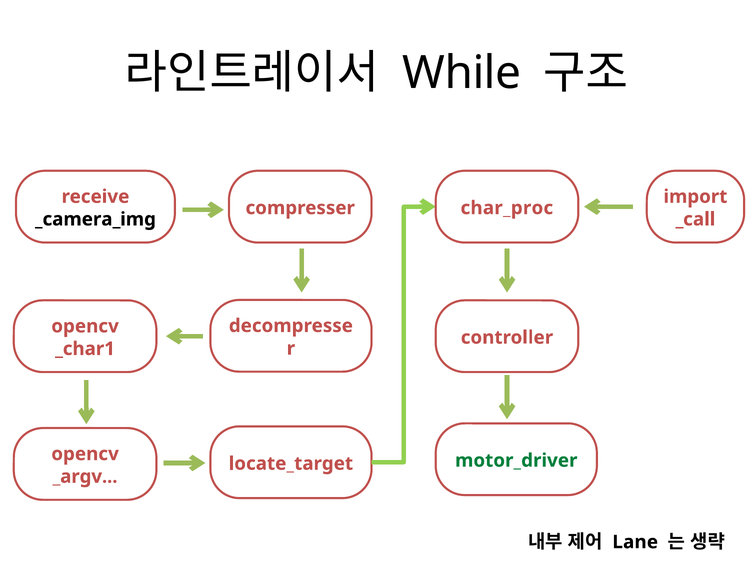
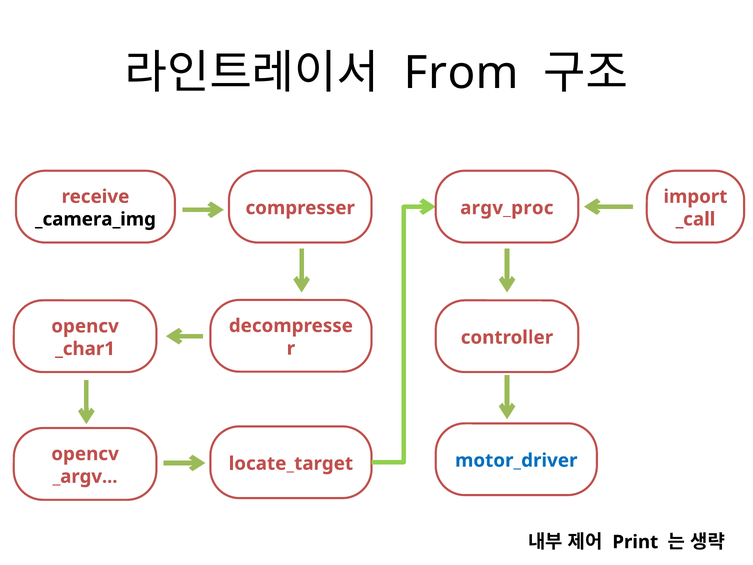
While: While -> From
char_proc: char_proc -> argv_proc
motor_driver colour: green -> blue
Lane: Lane -> Print
